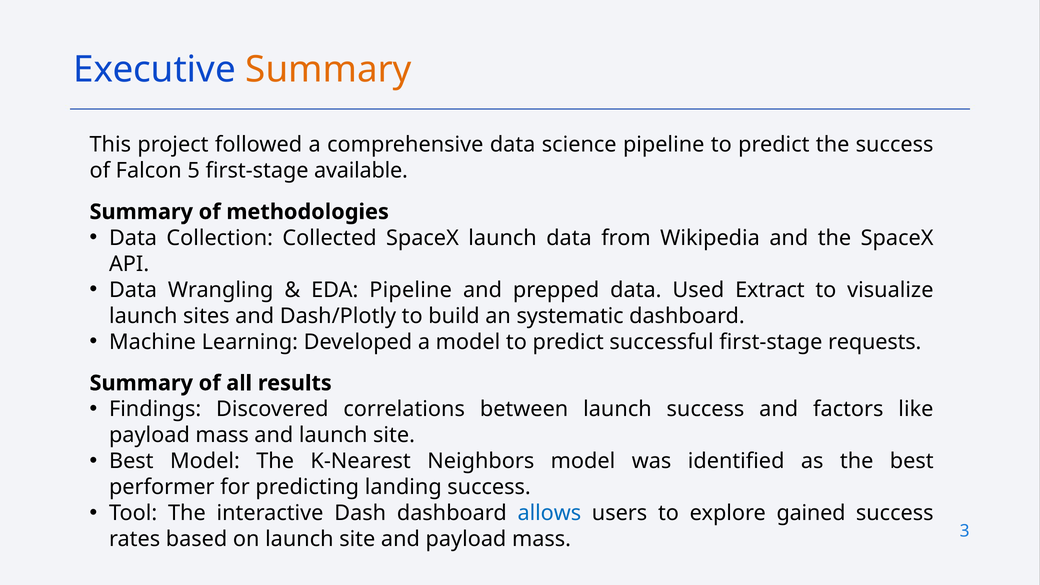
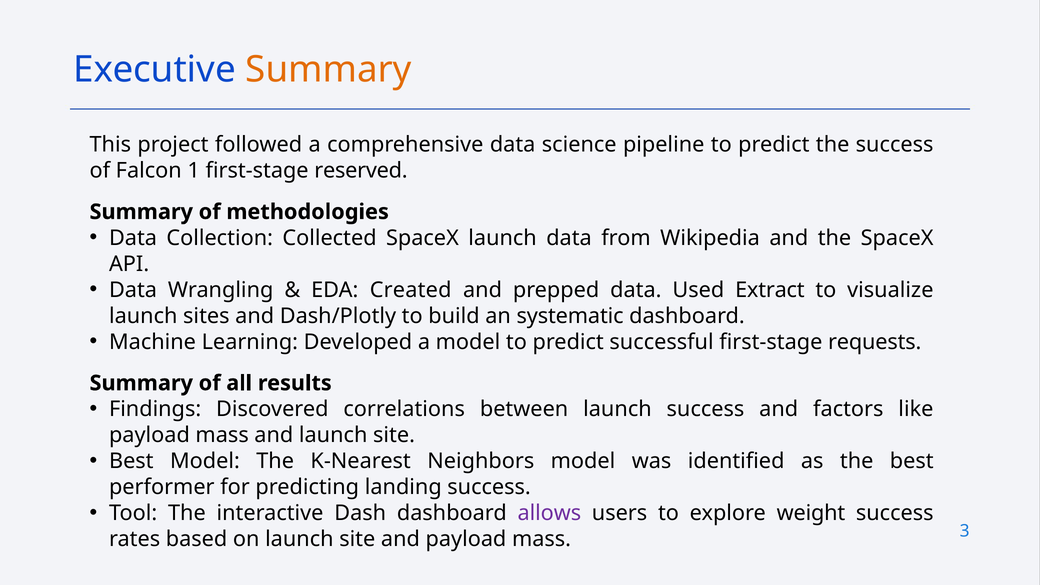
5: 5 -> 1
available: available -> reserved
EDA Pipeline: Pipeline -> Created
allows colour: blue -> purple
gained: gained -> weight
